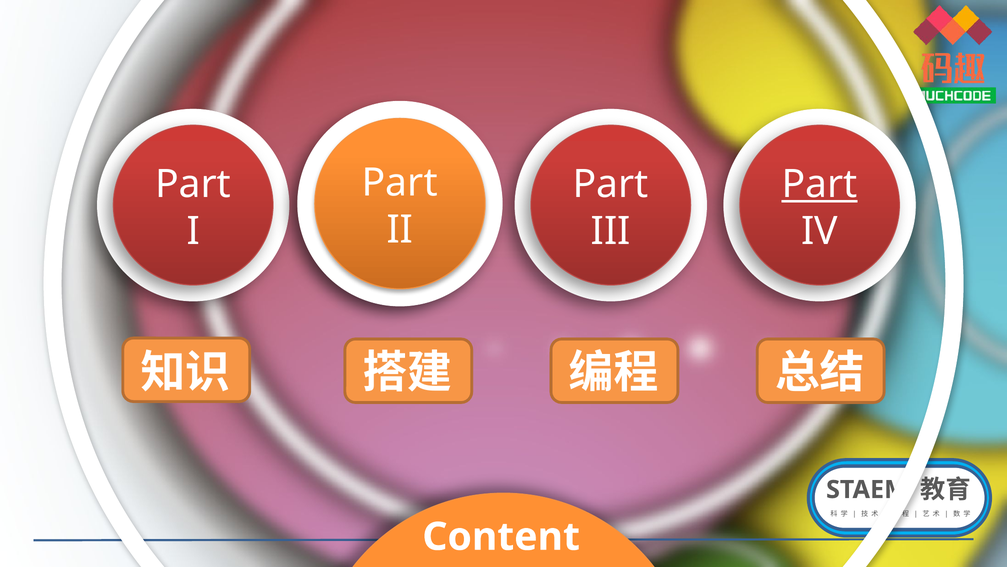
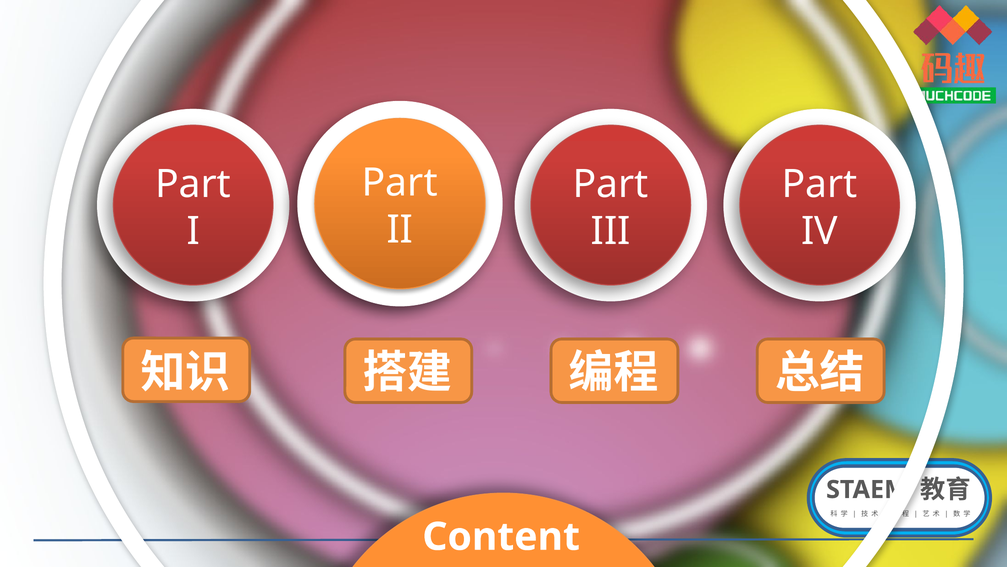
Part at (820, 184) underline: present -> none
